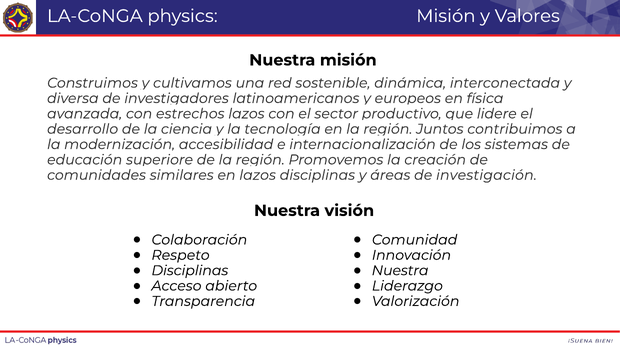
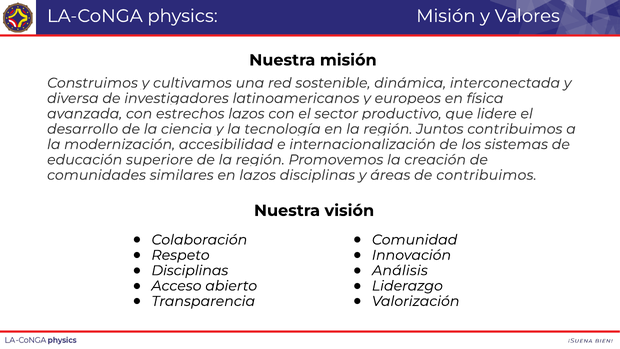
de investigación: investigación -> contribuimos
Nuestra at (400, 270): Nuestra -> Análisis
